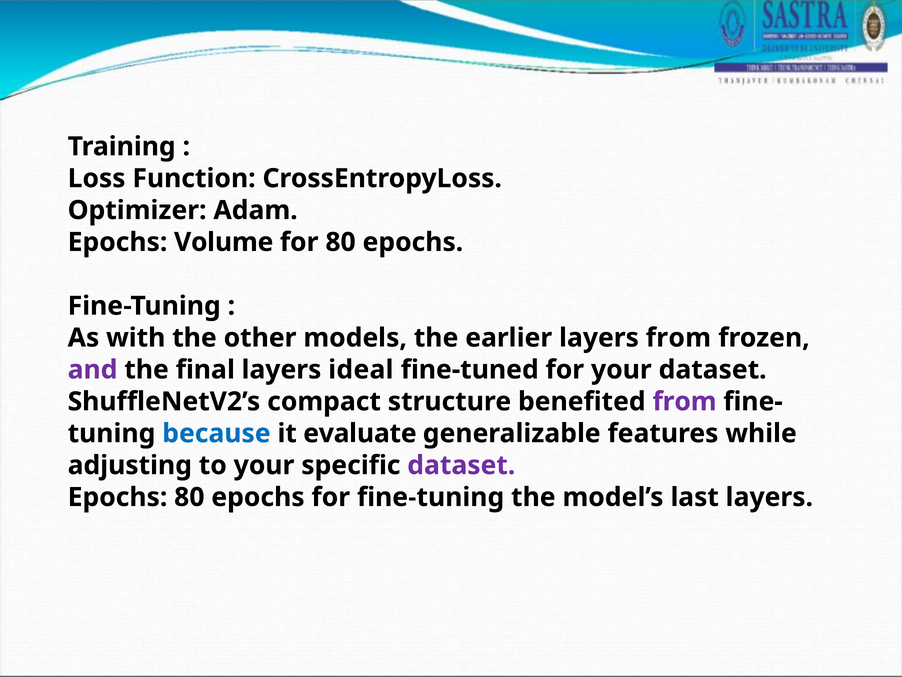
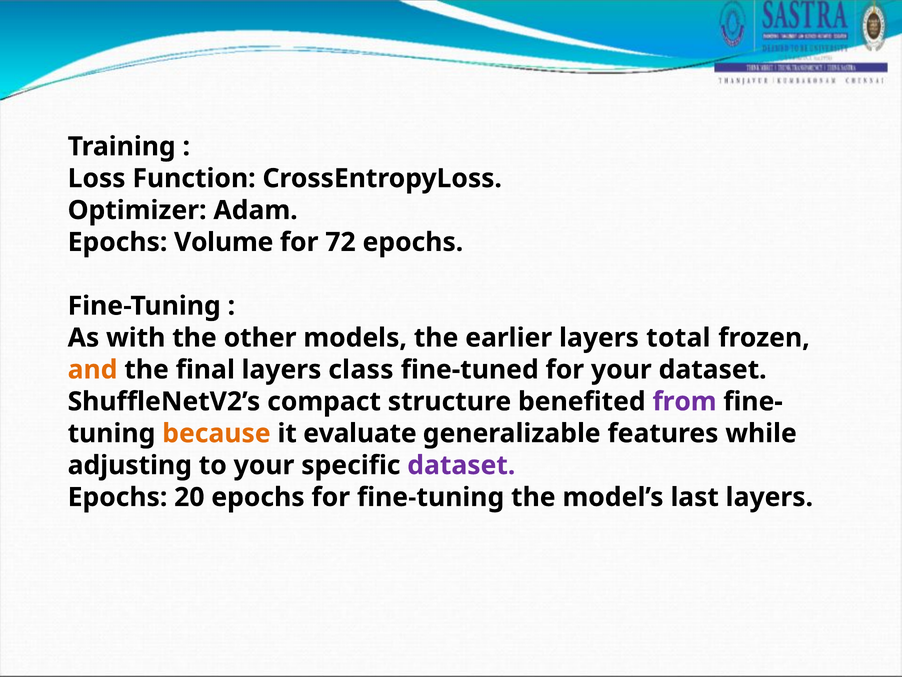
for 80: 80 -> 72
layers from: from -> total
and colour: purple -> orange
ideal: ideal -> class
because colour: blue -> orange
Epochs 80: 80 -> 20
